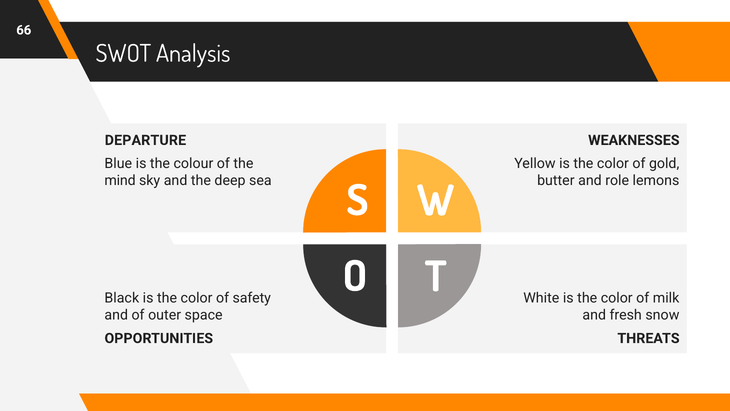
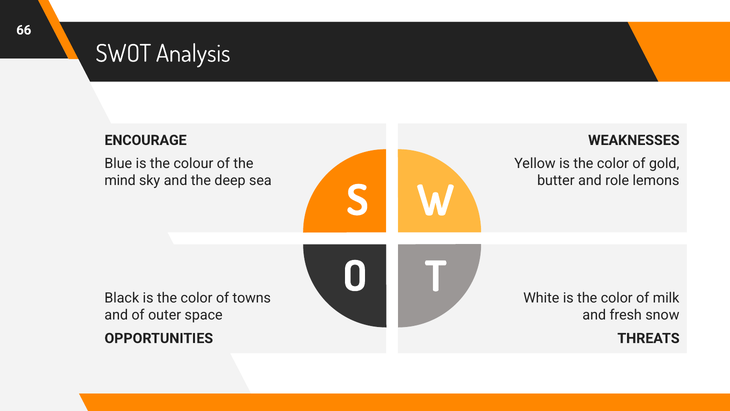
DEPARTURE: DEPARTURE -> ENCOURAGE
safety: safety -> towns
